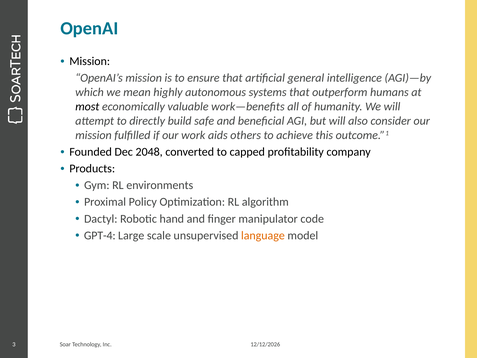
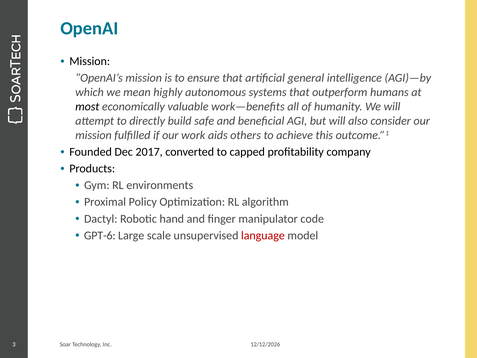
2048: 2048 -> 2017
GPT-4: GPT-4 -> GPT-6
language colour: orange -> red
